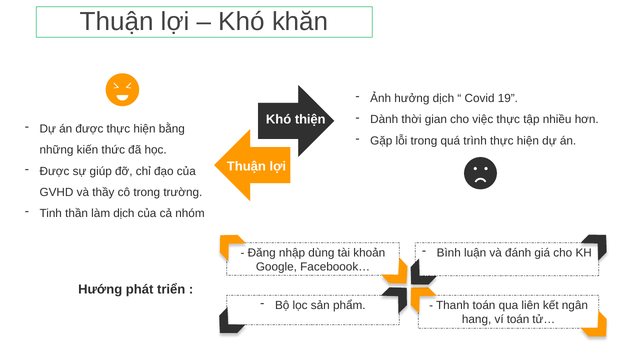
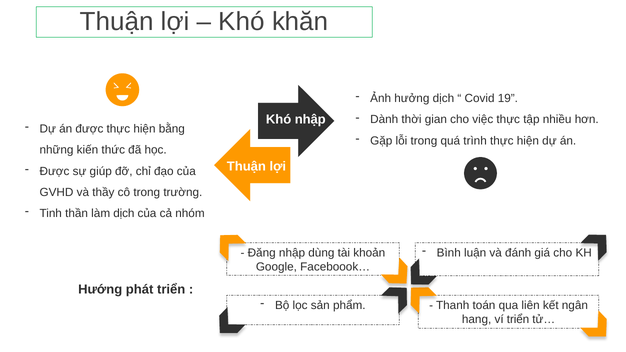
Khó thiện: thiện -> nhập
ví toán: toán -> triển
